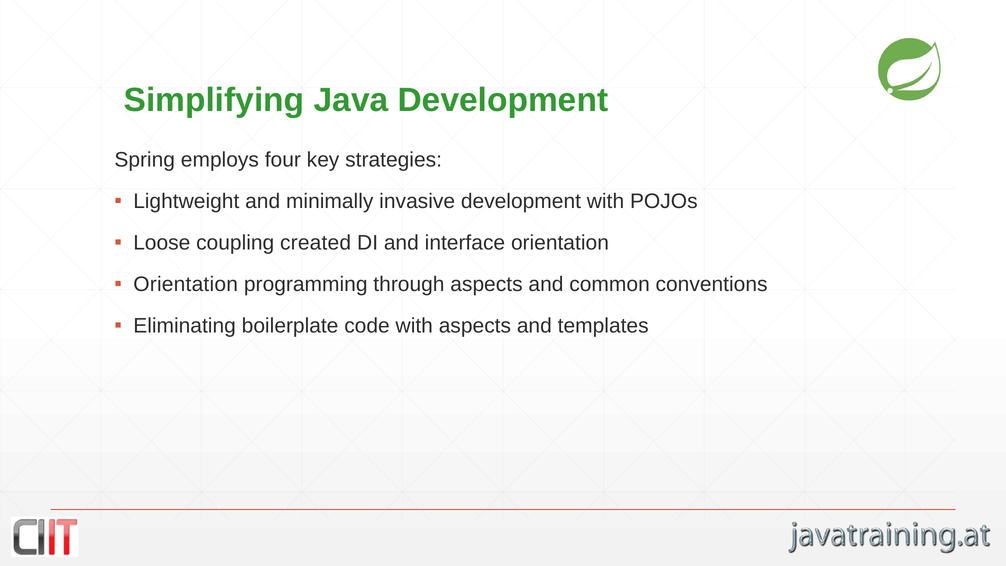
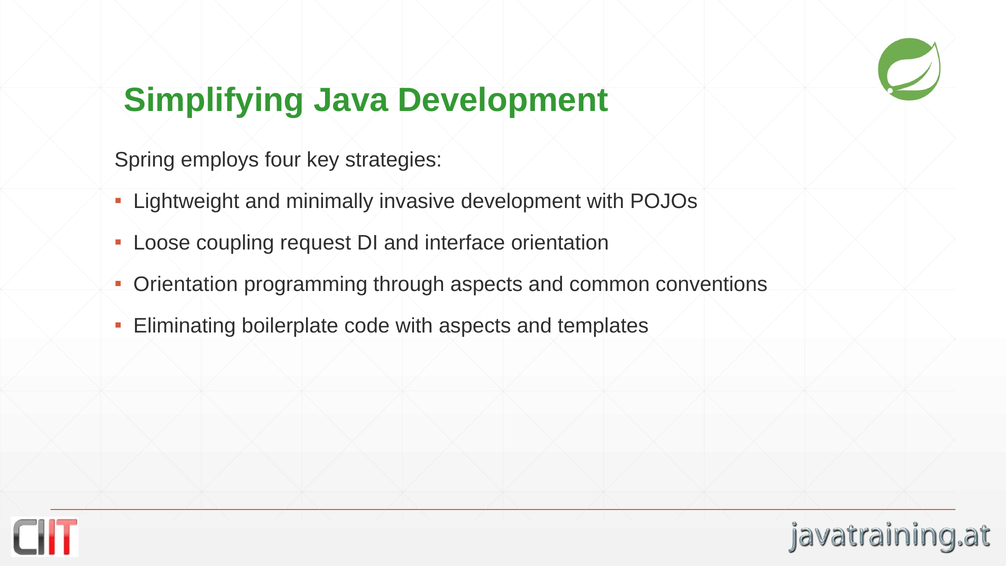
created: created -> request
